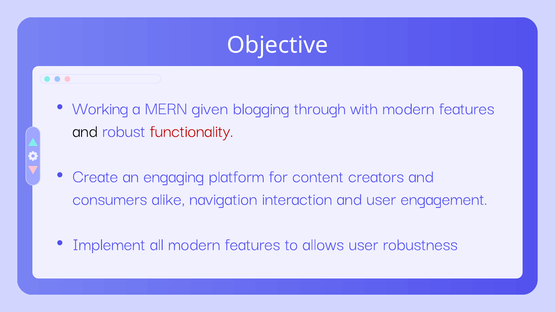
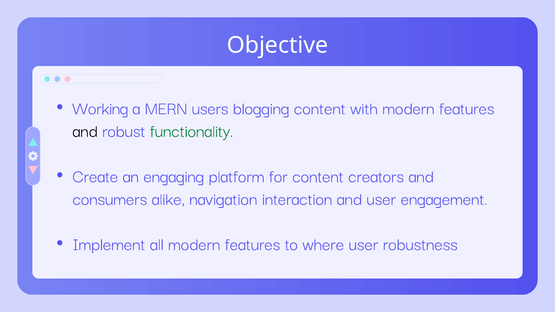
given: given -> users
blogging through: through -> content
functionality colour: red -> green
allows: allows -> where
